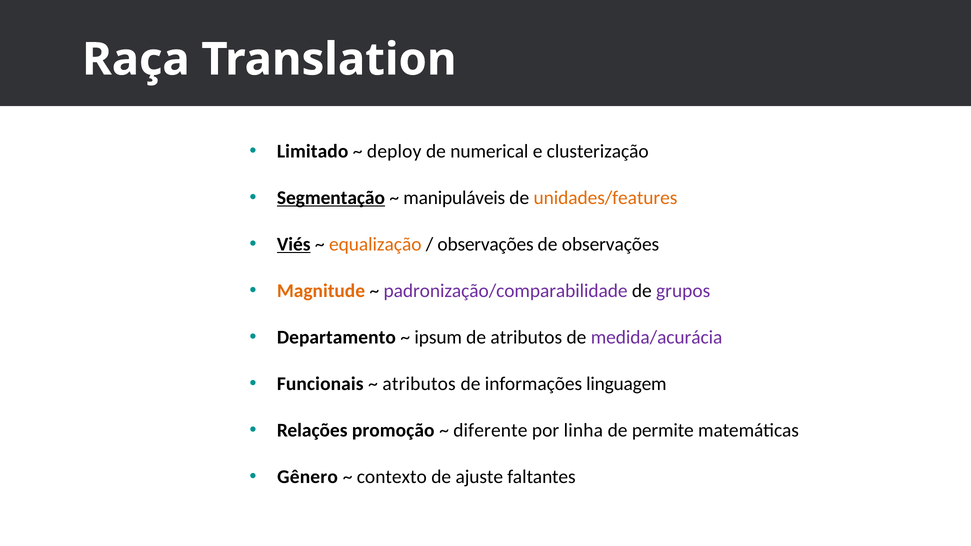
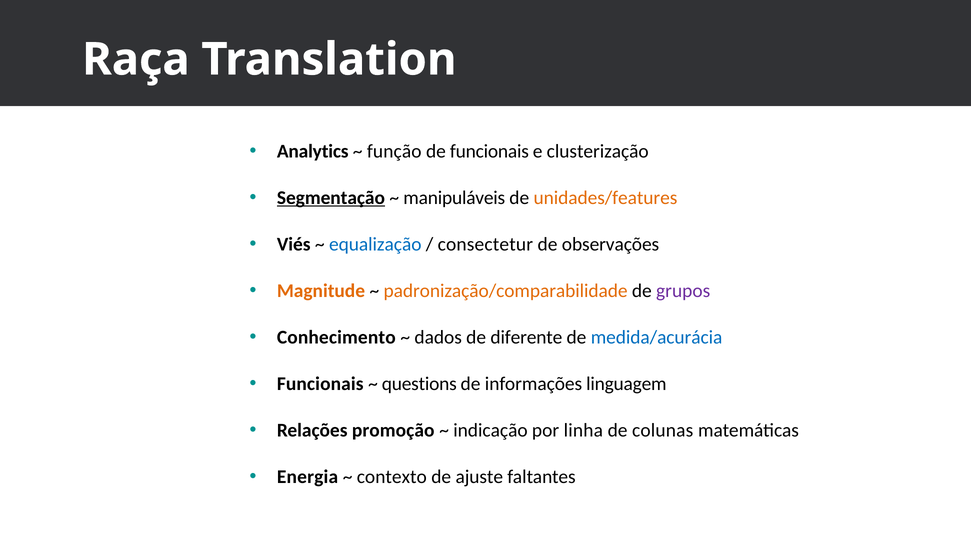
Limitado: Limitado -> Analytics
deploy: deploy -> função
de numerical: numerical -> funcionais
Viés underline: present -> none
equalização colour: orange -> blue
observações at (486, 244): observações -> consectetur
padronização/comparabilidade colour: purple -> orange
Departamento: Departamento -> Conhecimento
ipsum: ipsum -> dados
de atributos: atributos -> diferente
medida/acurácia colour: purple -> blue
atributos at (419, 384): atributos -> questions
diferente: diferente -> indicação
permite: permite -> colunas
Gênero: Gênero -> Energia
